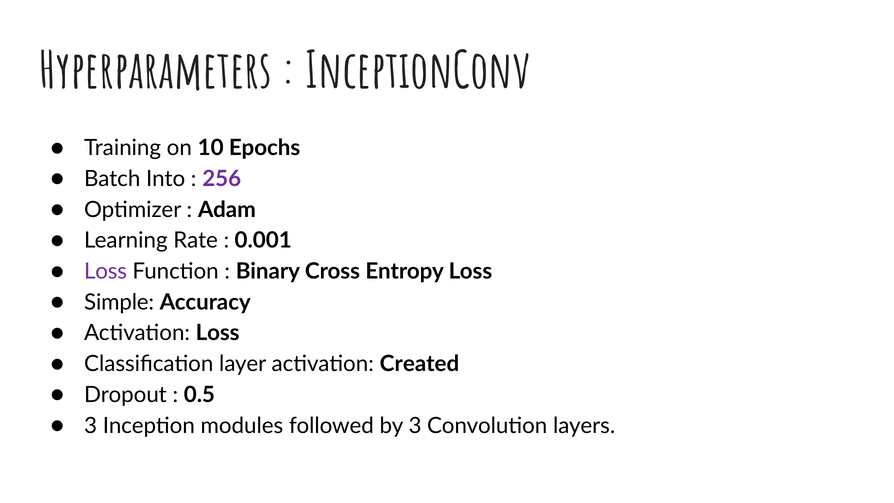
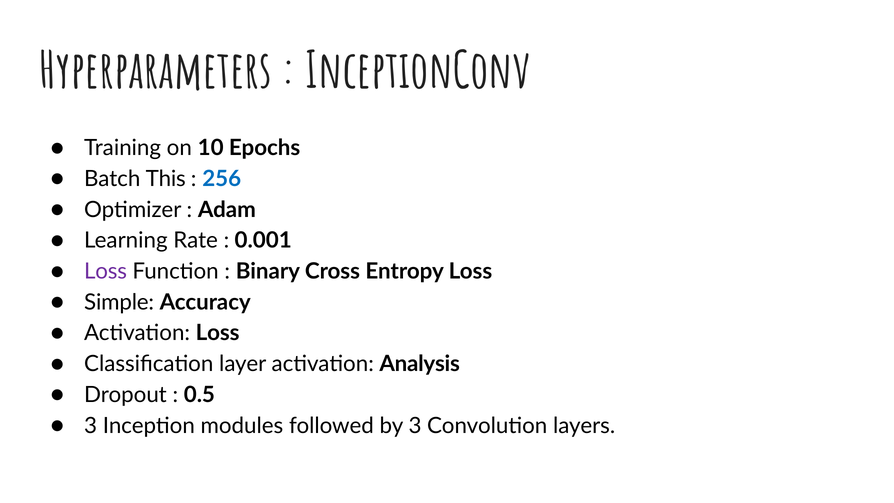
Into: Into -> This
256 colour: purple -> blue
Created: Created -> Analysis
